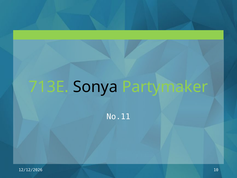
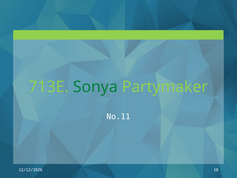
Sonya colour: black -> green
